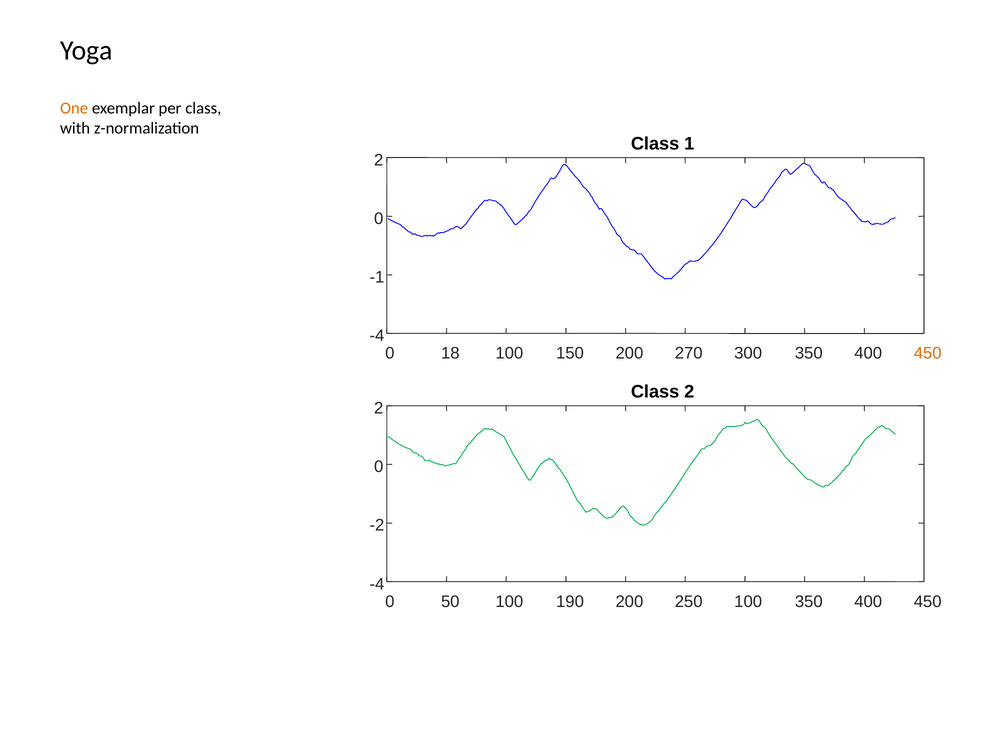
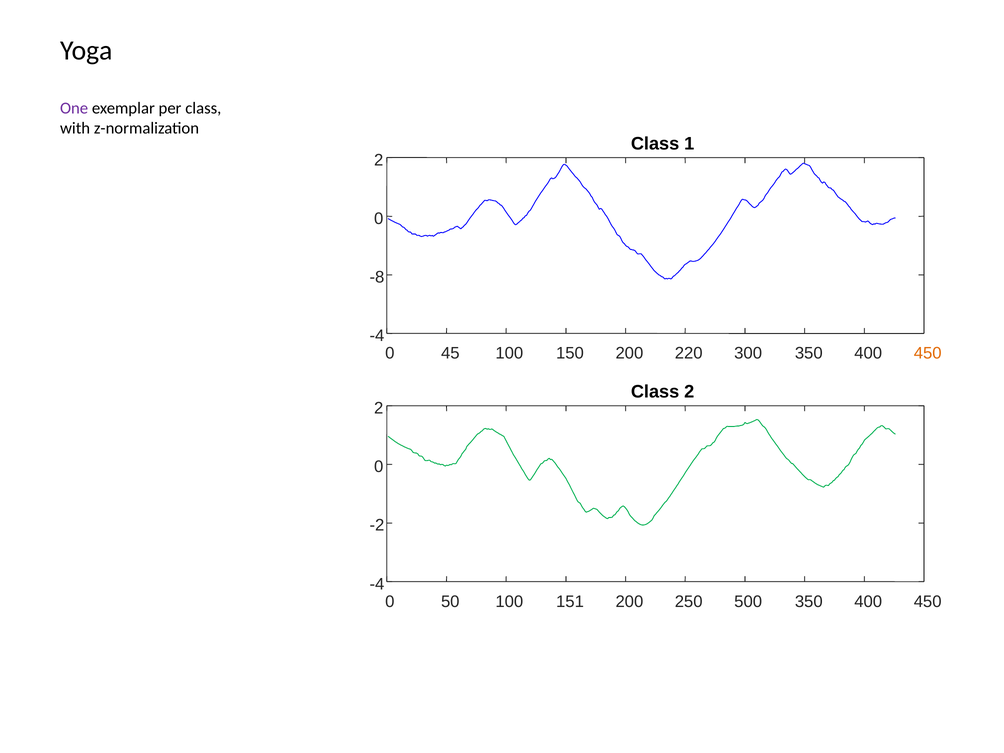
One colour: orange -> purple
-1: -1 -> -8
18: 18 -> 45
270: 270 -> 220
190: 190 -> 151
250 100: 100 -> 500
